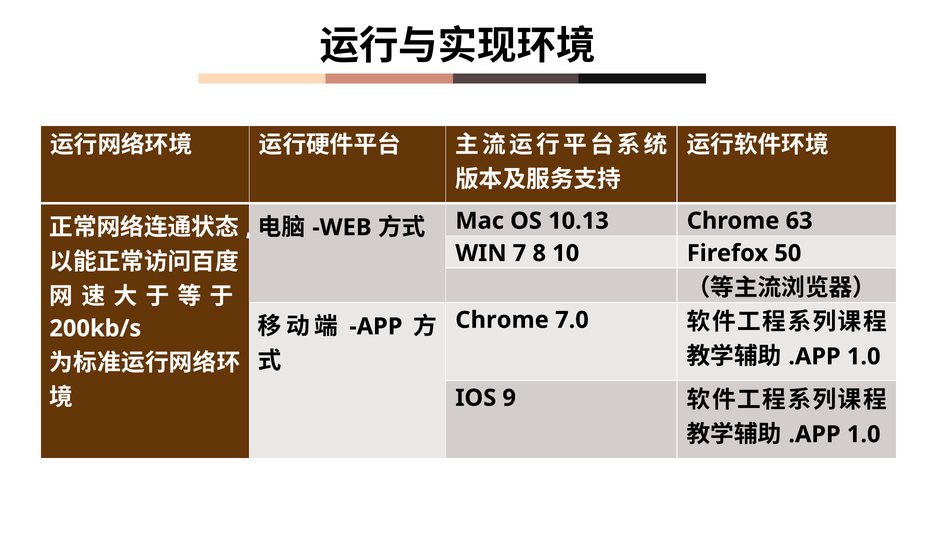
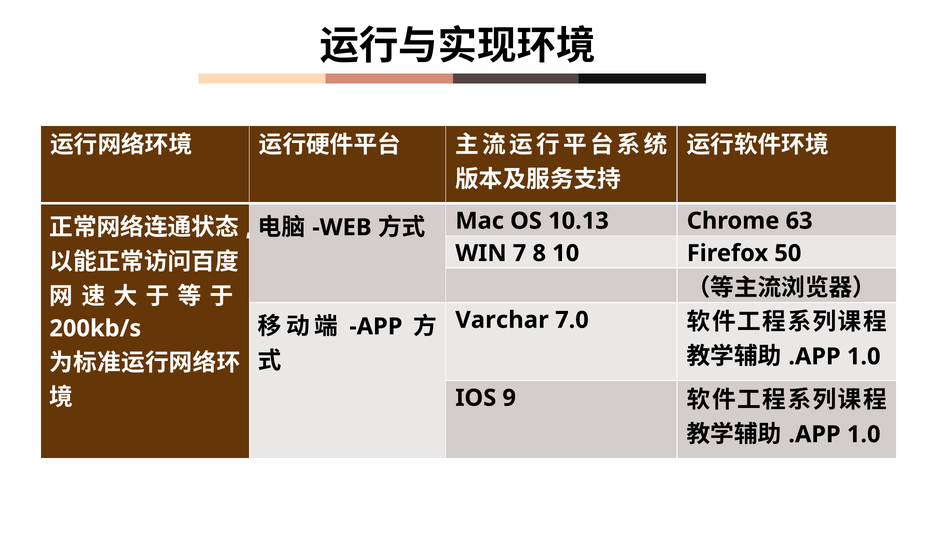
Chrome at (502, 320): Chrome -> Varchar
